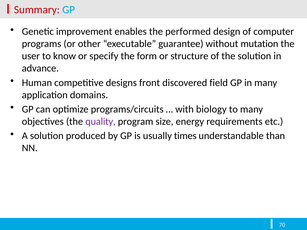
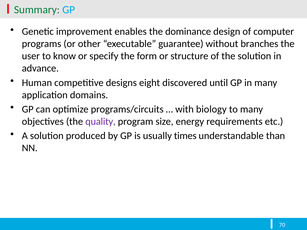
Summary colour: red -> green
performed: performed -> dominance
mutation: mutation -> branches
front: front -> eight
field: field -> until
